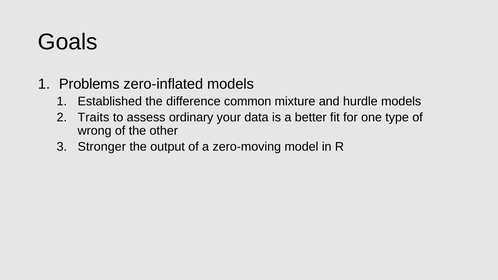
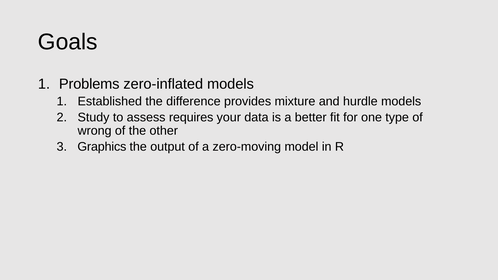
common: common -> provides
Traits: Traits -> Study
ordinary: ordinary -> requires
Stronger: Stronger -> Graphics
